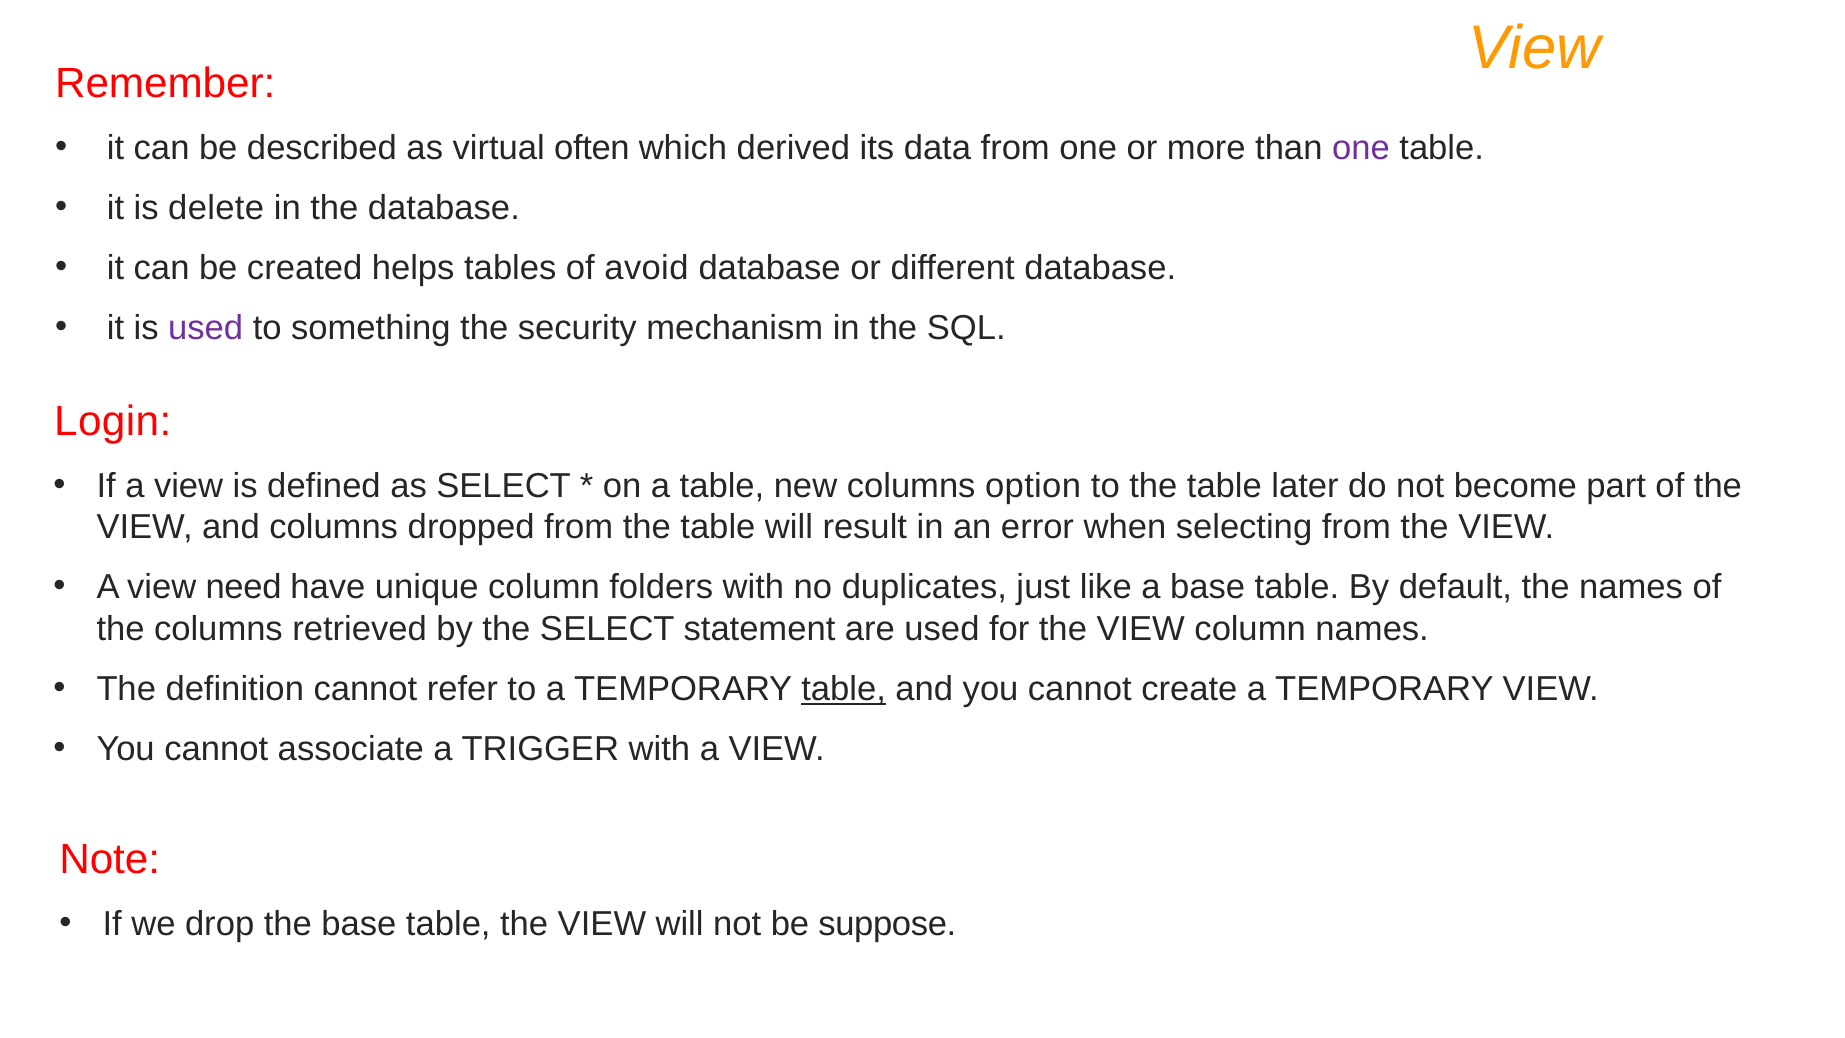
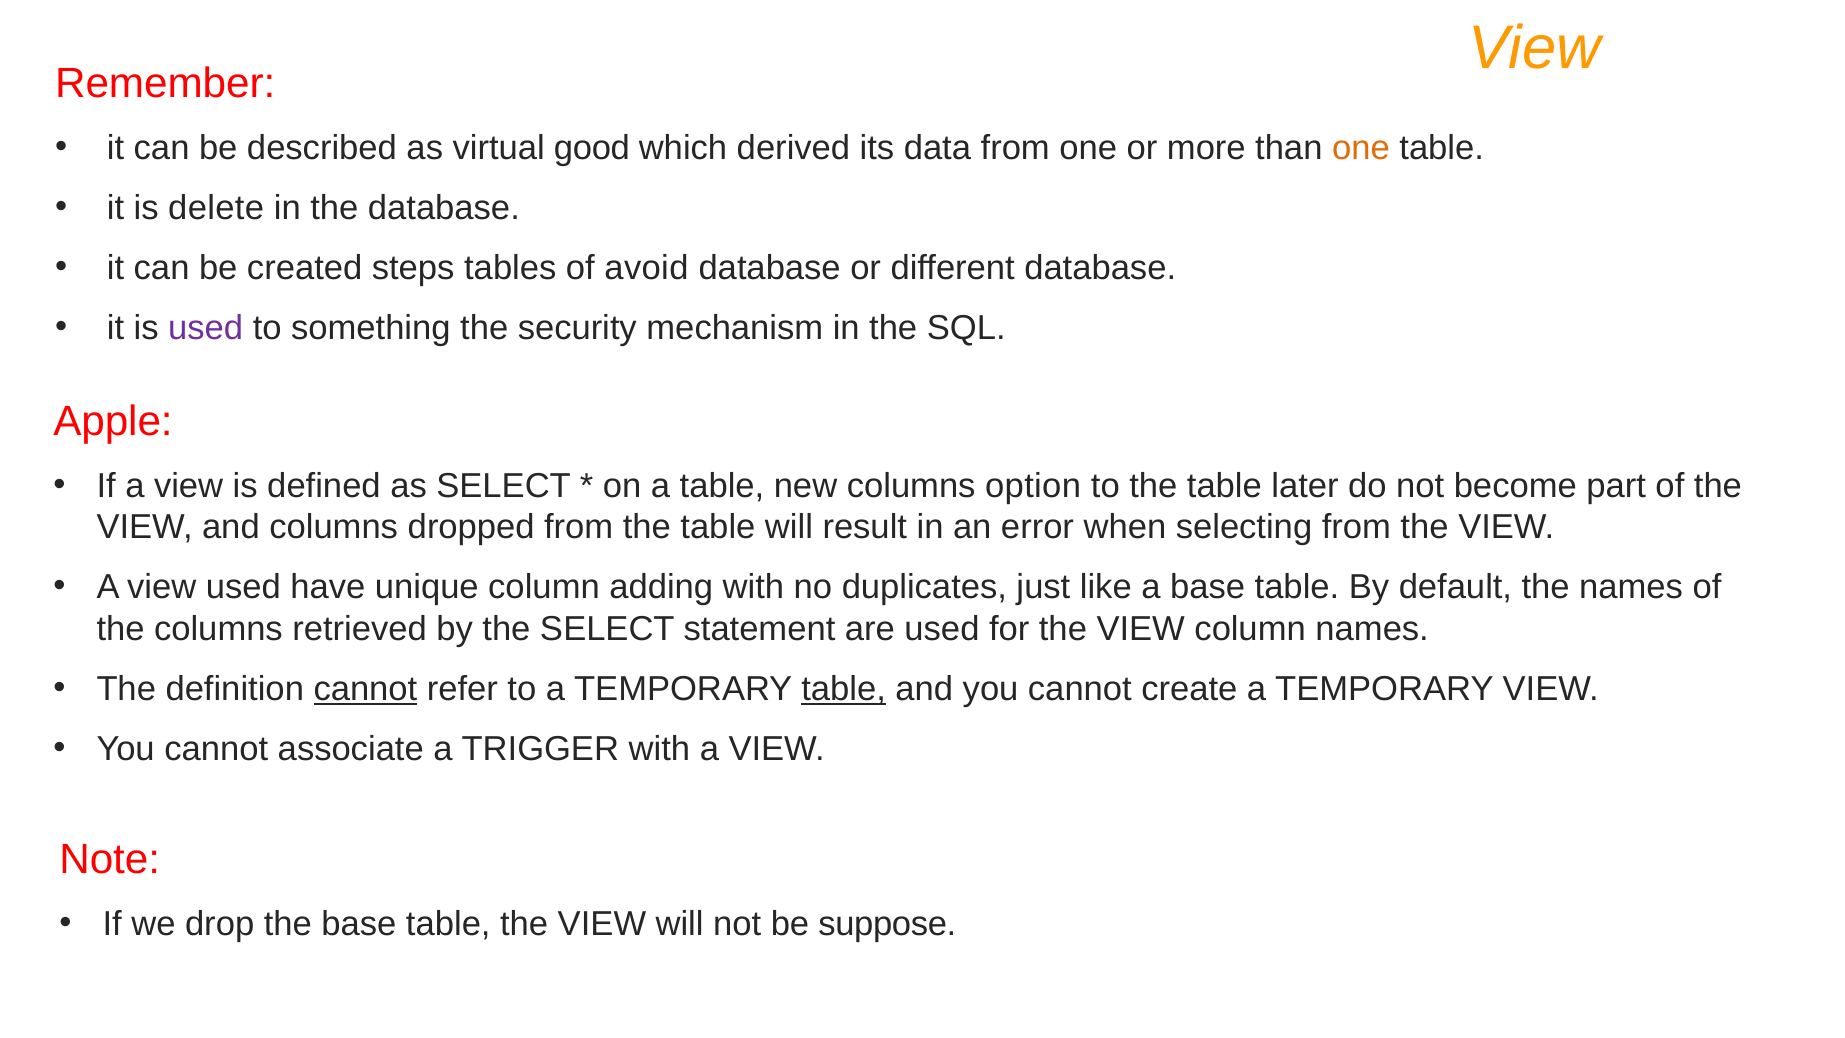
often: often -> good
one at (1361, 148) colour: purple -> orange
helps: helps -> steps
Login: Login -> Apple
view need: need -> used
folders: folders -> adding
cannot at (365, 689) underline: none -> present
